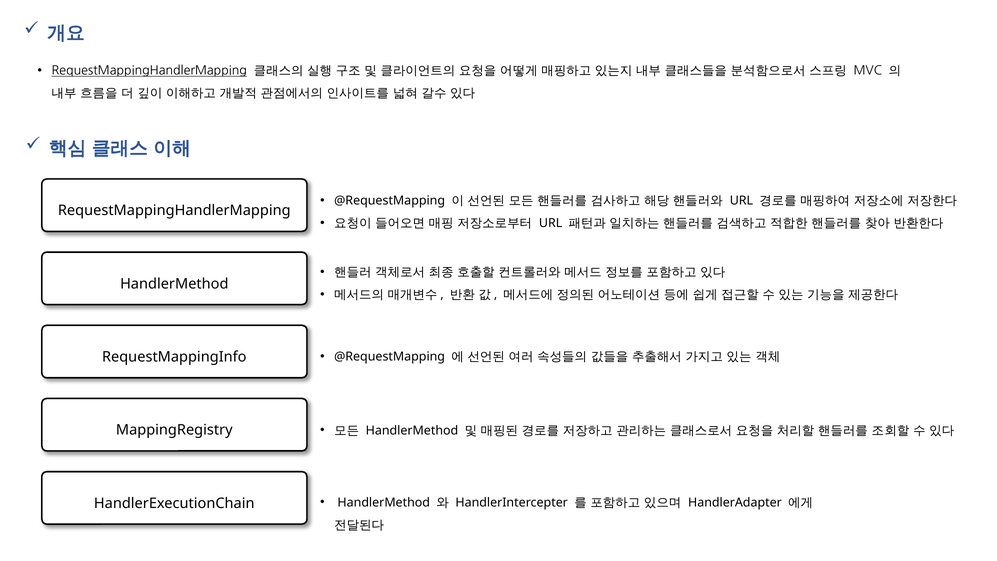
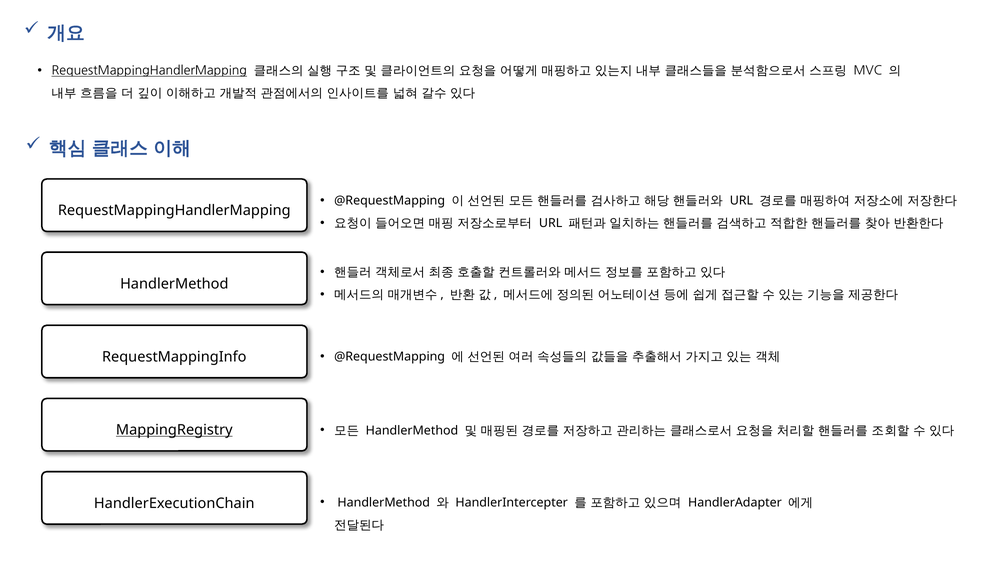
MappingRegistry underline: none -> present
